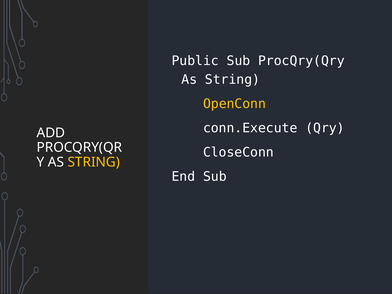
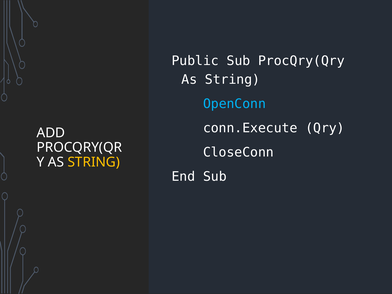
OpenConn colour: yellow -> light blue
